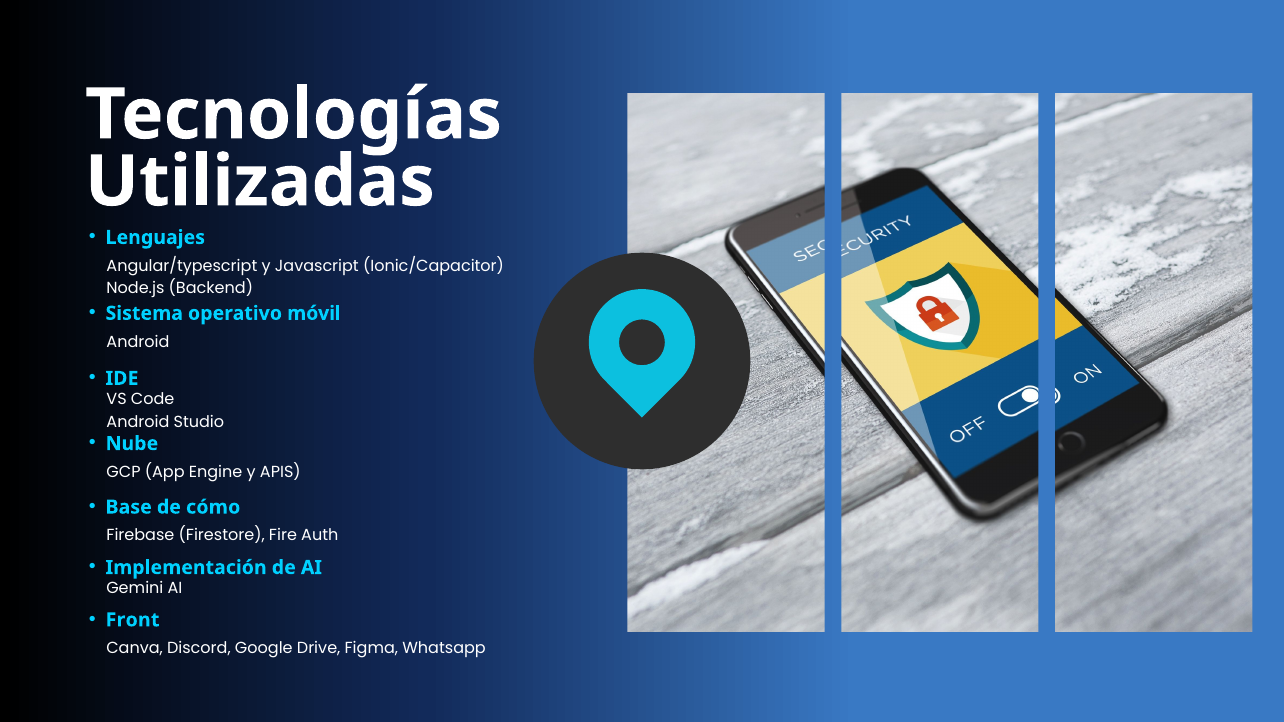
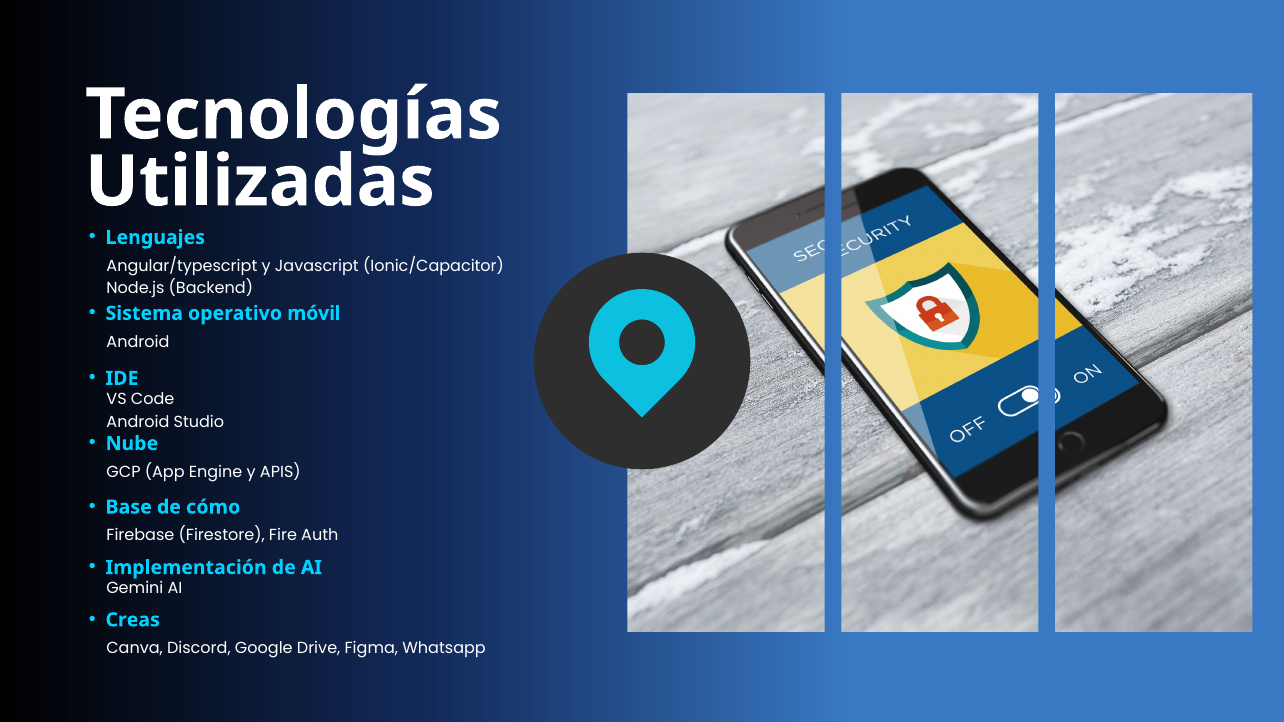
Front: Front -> Creas
